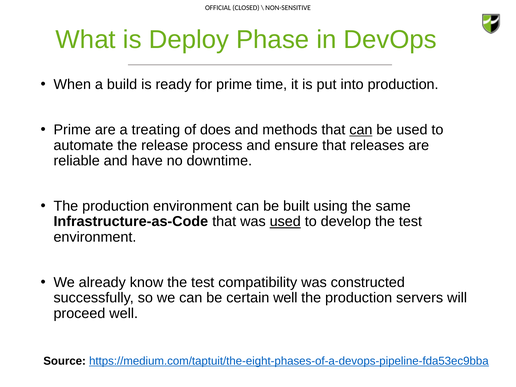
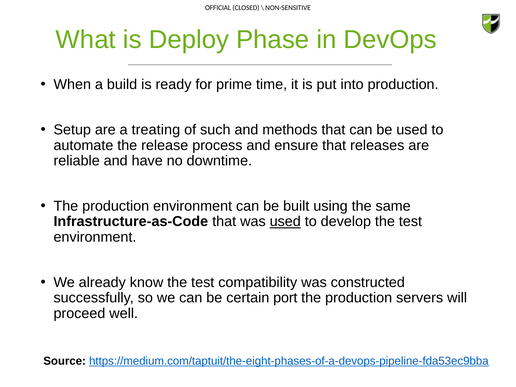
Prime at (72, 130): Prime -> Setup
does: does -> such
can at (361, 130) underline: present -> none
certain well: well -> port
